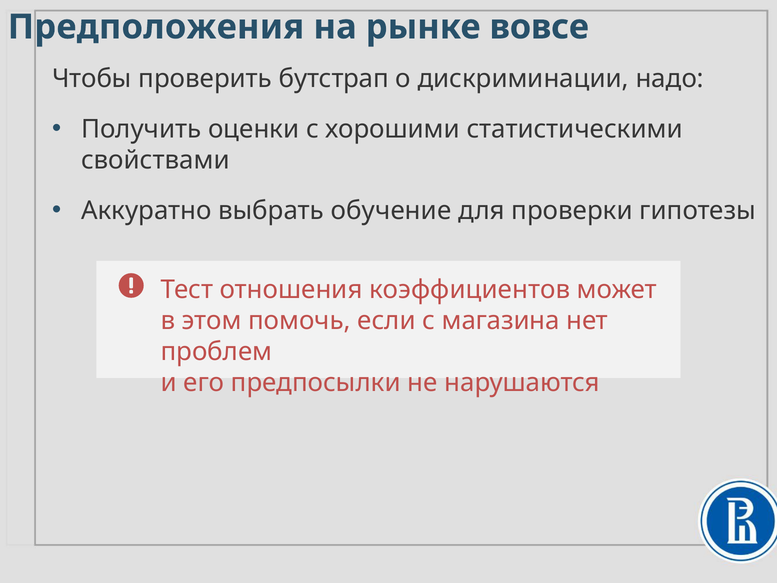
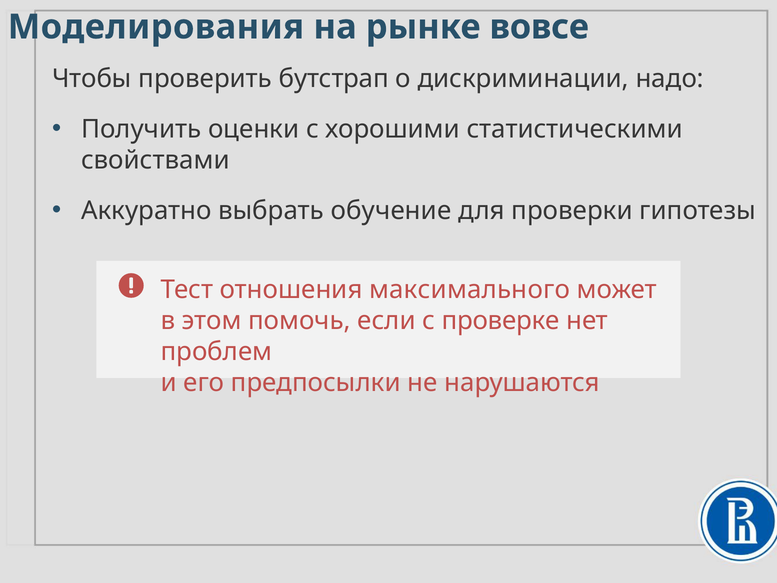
Предположения: Предположения -> Моделирования
коэффициентов: коэффициентов -> максимального
магазина: магазина -> проверке
